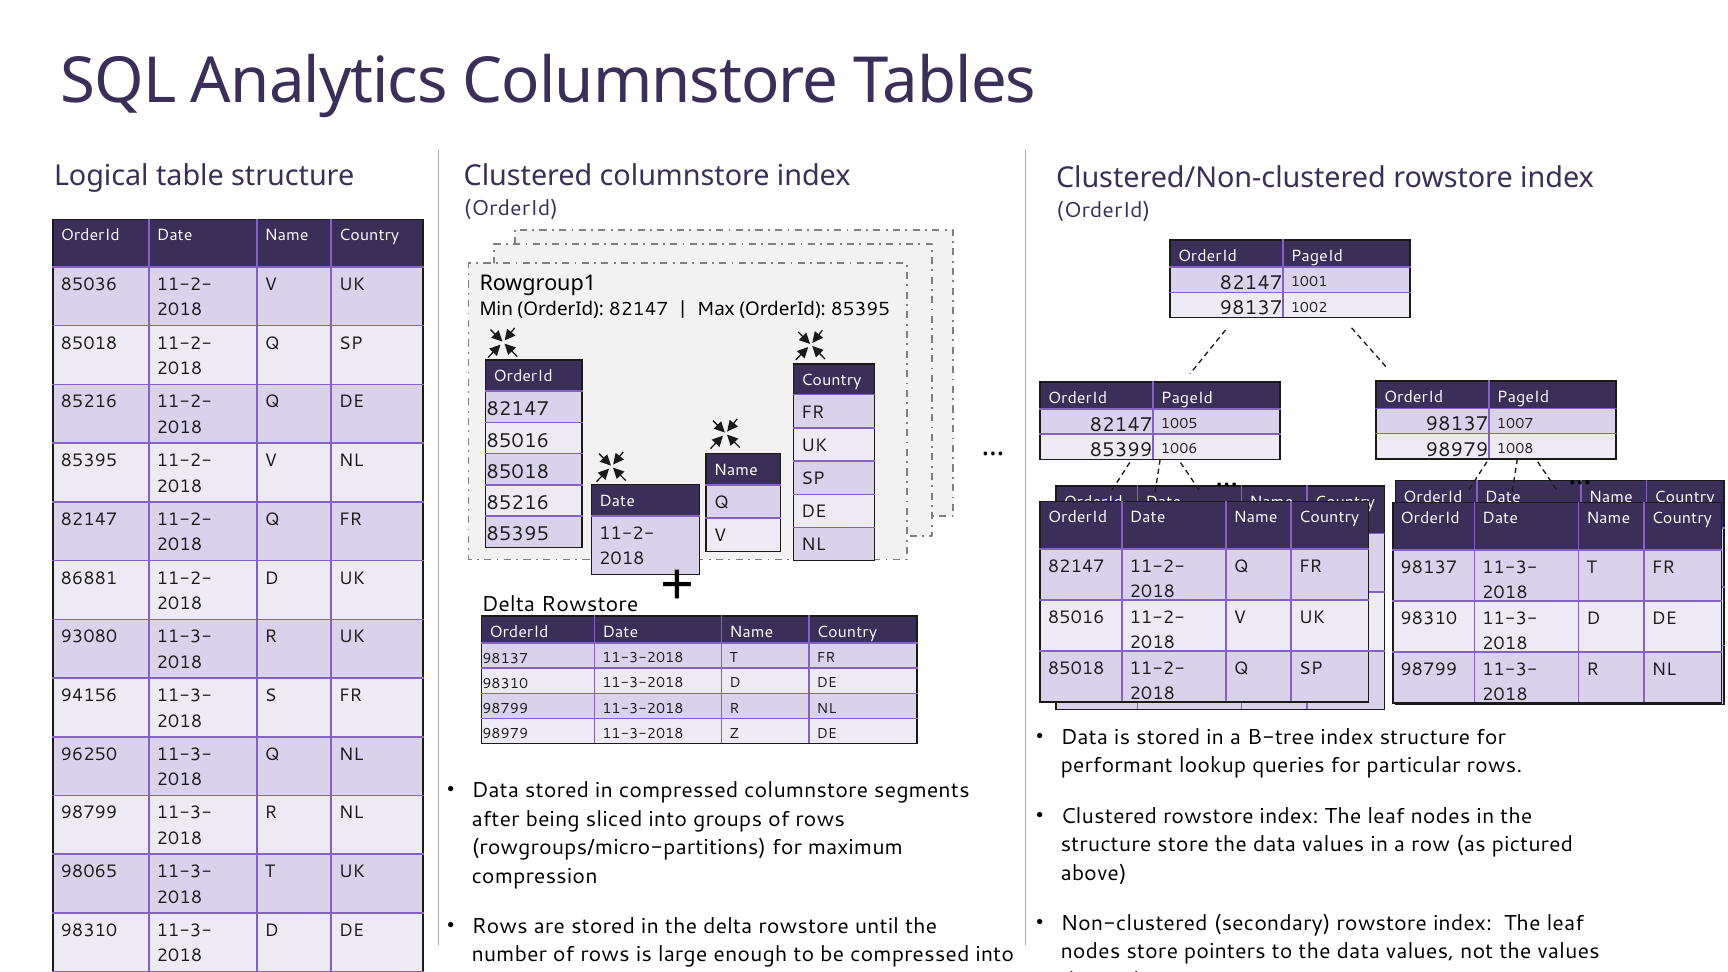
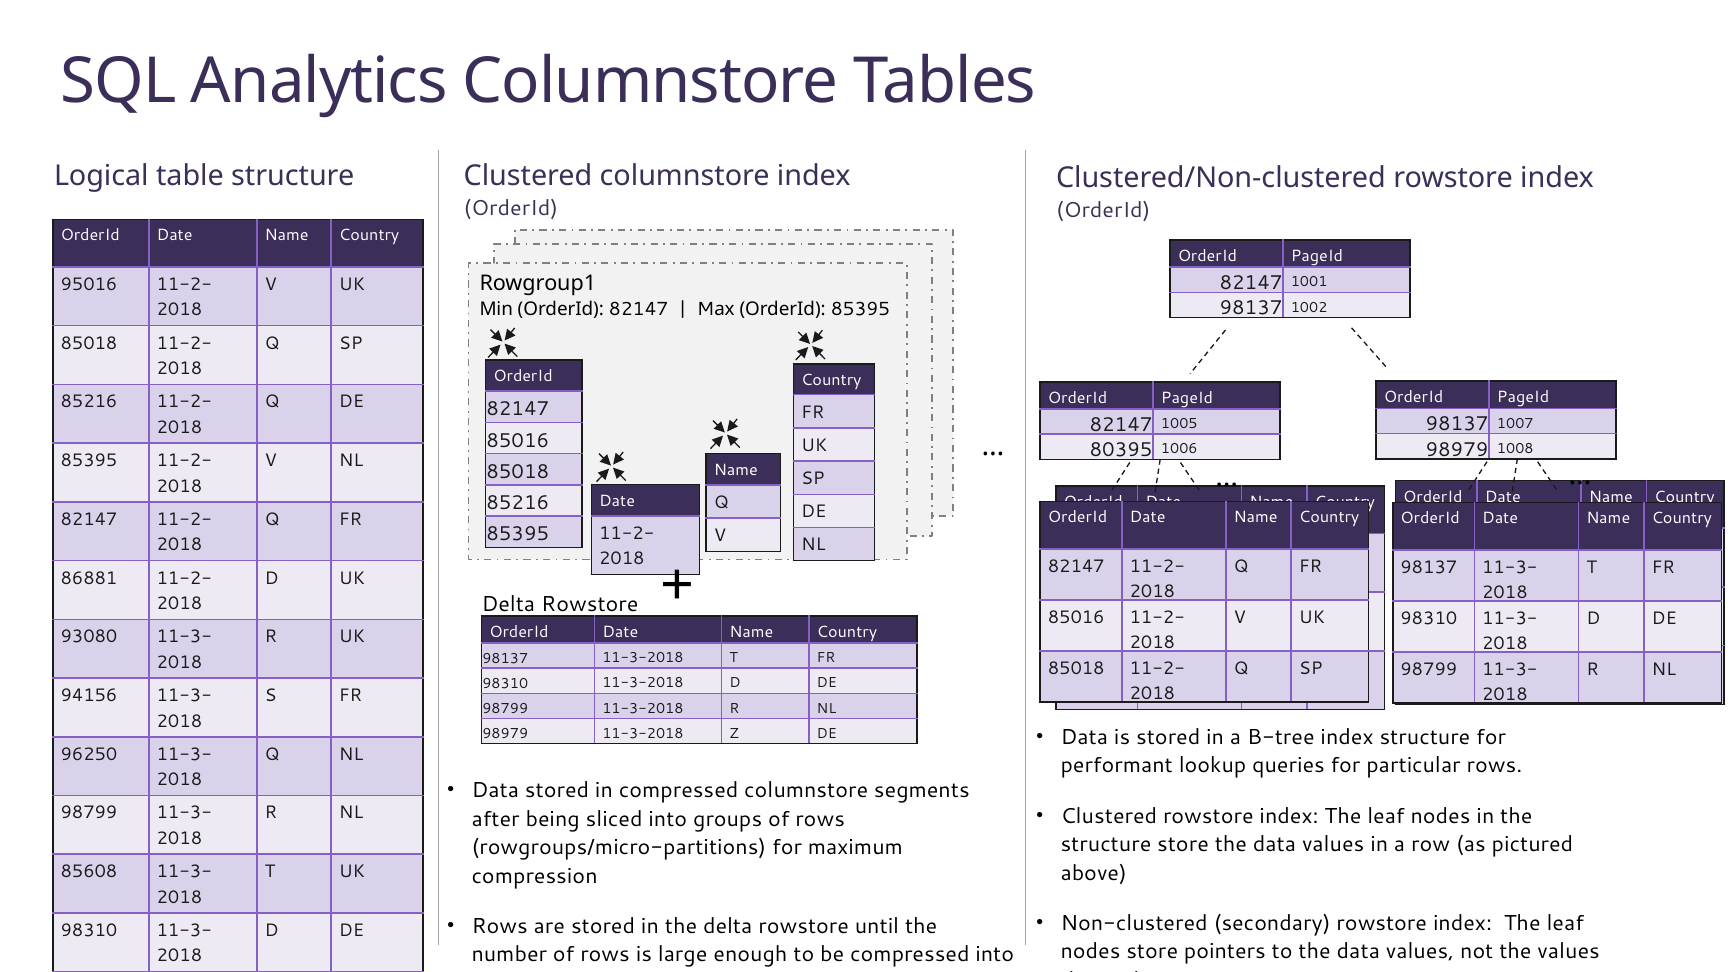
85036: 85036 -> 95016
85399: 85399 -> 80395
98065: 98065 -> 85608
